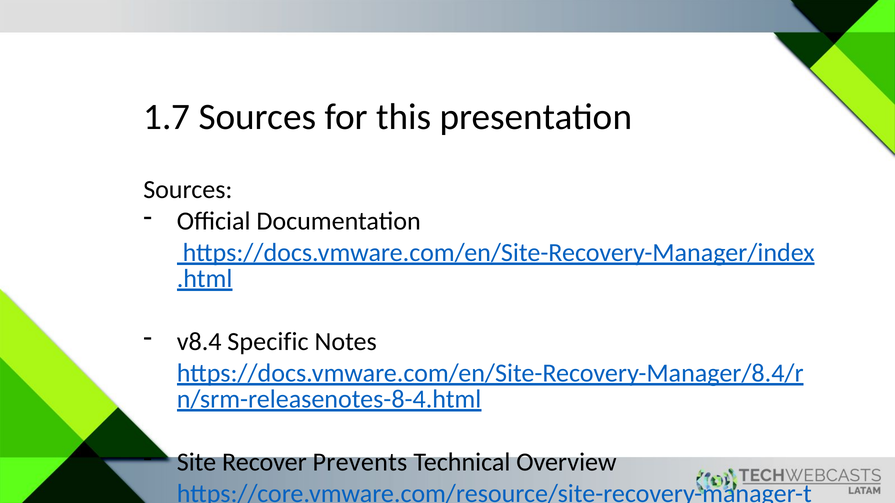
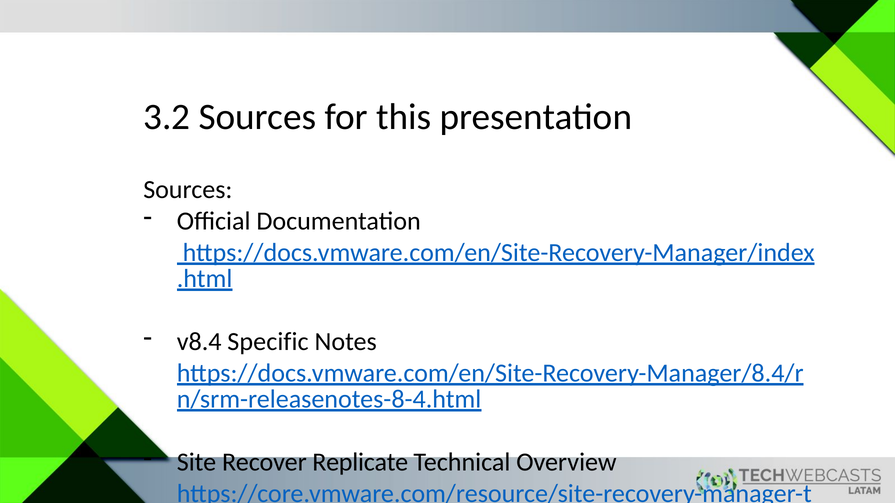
1.7: 1.7 -> 3.2
Prevents: Prevents -> Replicate
